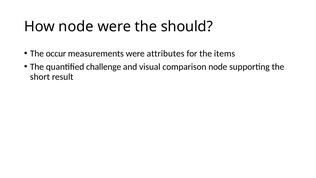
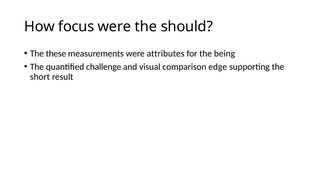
How node: node -> focus
occur: occur -> these
items: items -> being
comparison node: node -> edge
